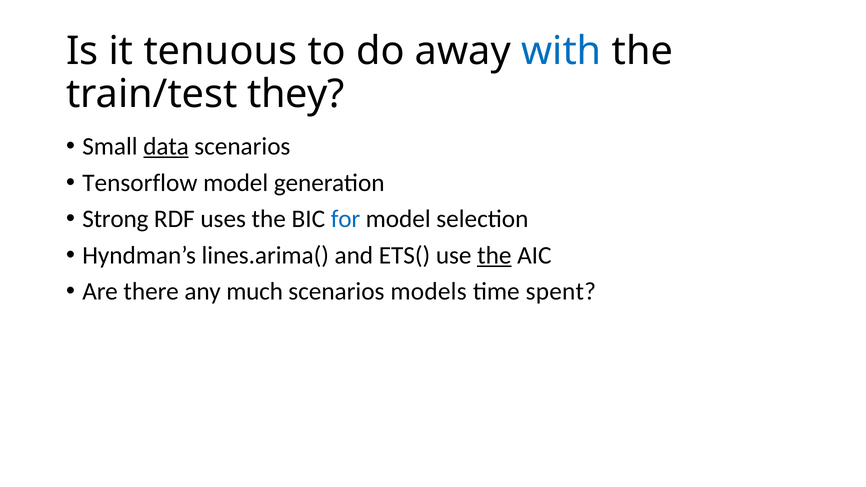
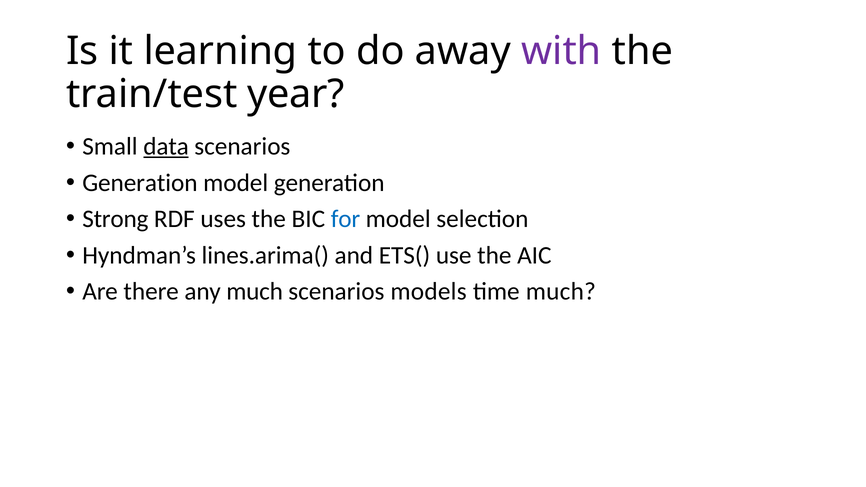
tenuous: tenuous -> learning
with colour: blue -> purple
they: they -> year
Tensorflow at (140, 183): Tensorflow -> Generation
the at (494, 255) underline: present -> none
time spent: spent -> much
